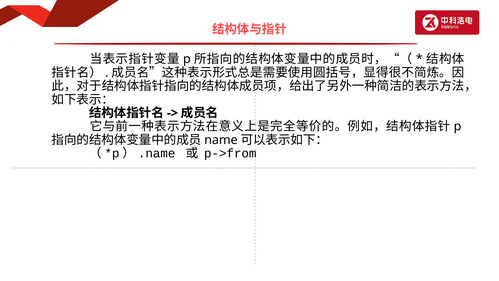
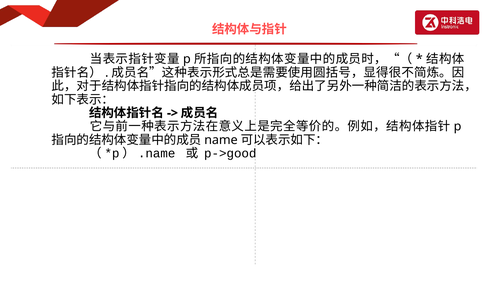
p->from: p->from -> p->good
